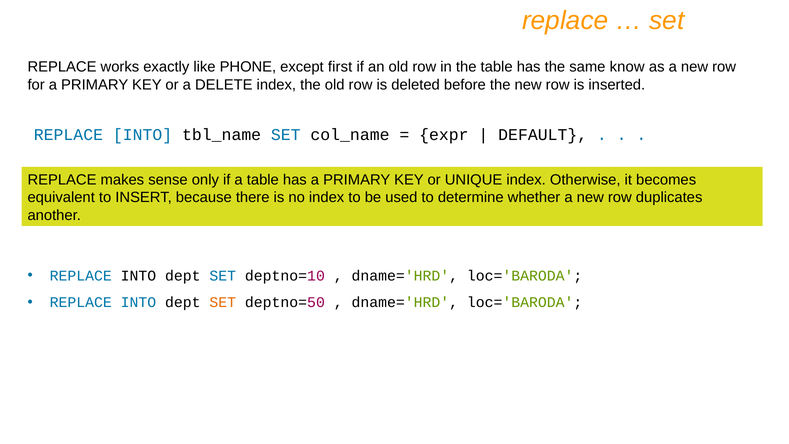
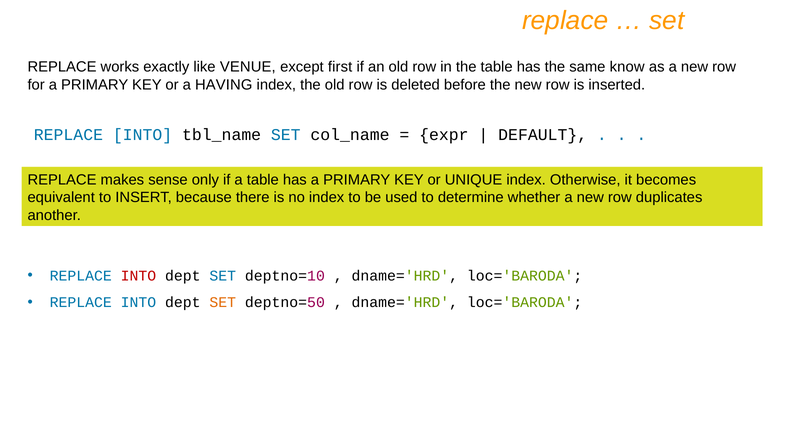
PHONE: PHONE -> VENUE
DELETE: DELETE -> HAVING
INTO at (138, 276) colour: black -> red
